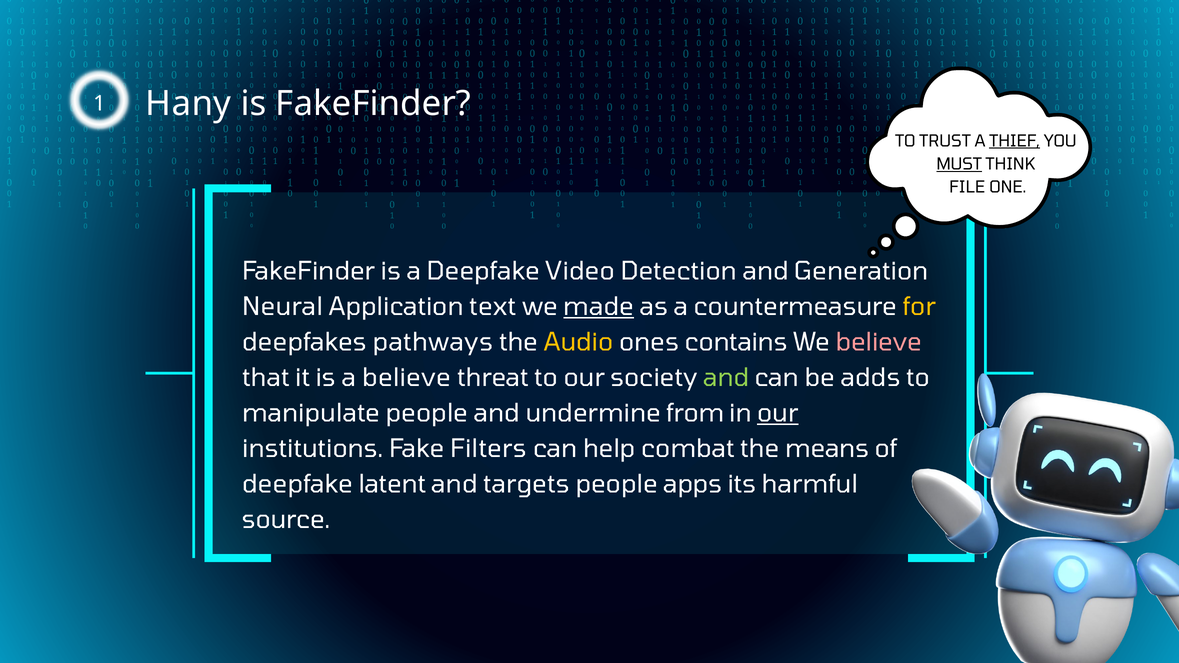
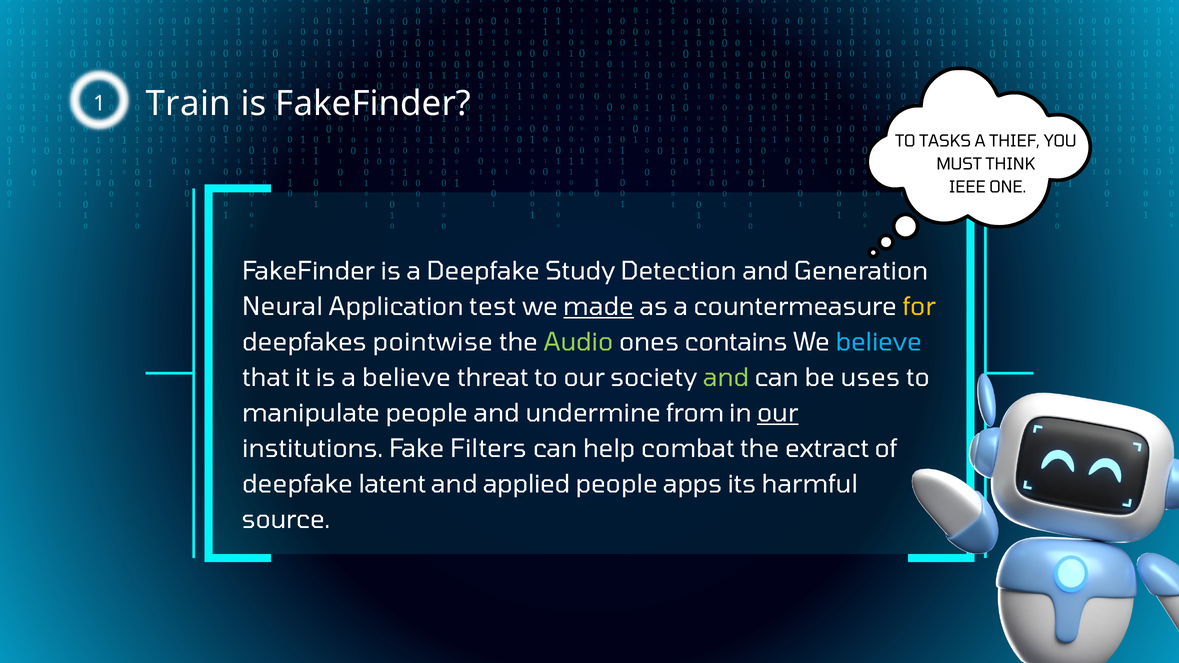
Hany: Hany -> Train
TRUST: TRUST -> TASKS
THIEF underline: present -> none
MUST underline: present -> none
FILE: FILE -> IEEE
Video: Video -> Study
text: text -> test
pathways: pathways -> pointwise
Audio colour: yellow -> light green
believe at (879, 342) colour: pink -> light blue
adds: adds -> uses
means: means -> extract
targets: targets -> applied
